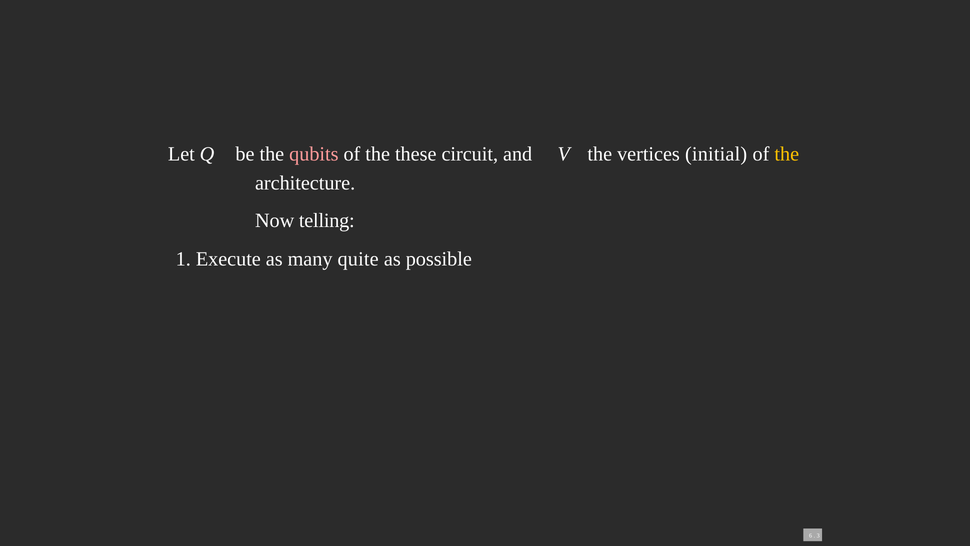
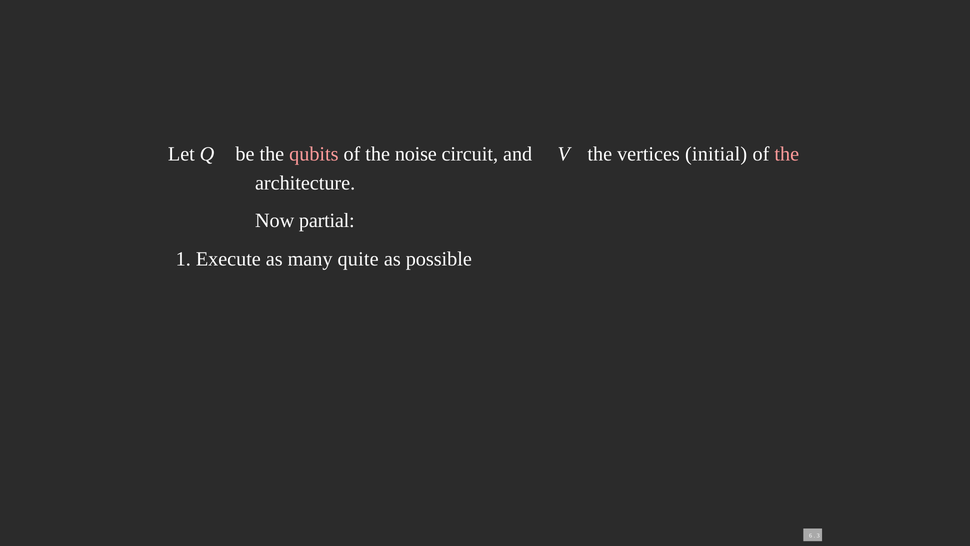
these: these -> noise
the at (787, 154) colour: yellow -> pink
telling: telling -> partial
